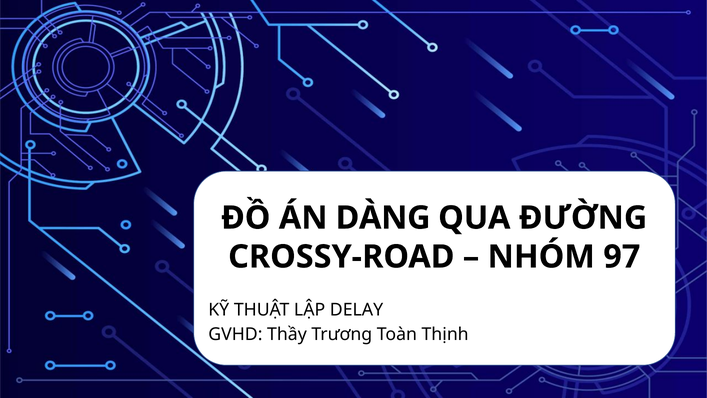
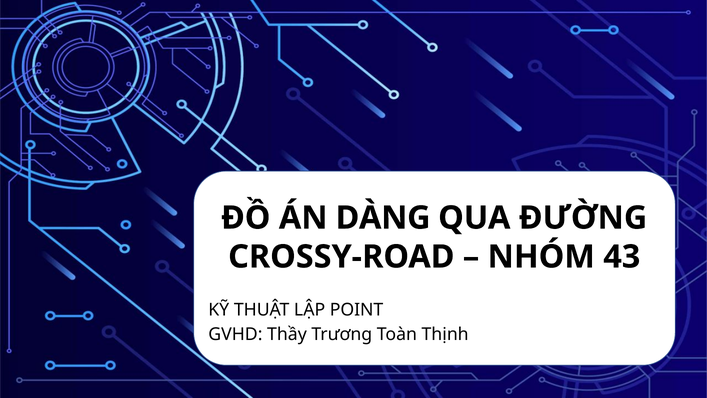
97: 97 -> 43
DELAY: DELAY -> POINT
